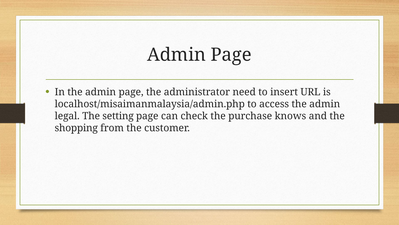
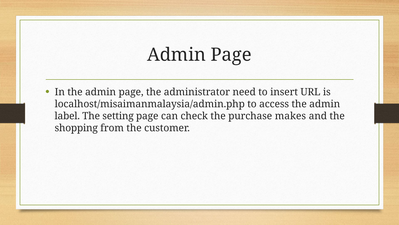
legal: legal -> label
knows: knows -> makes
